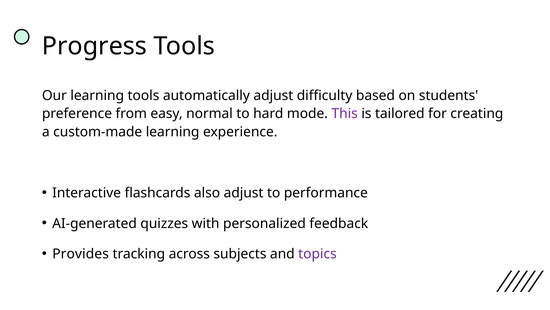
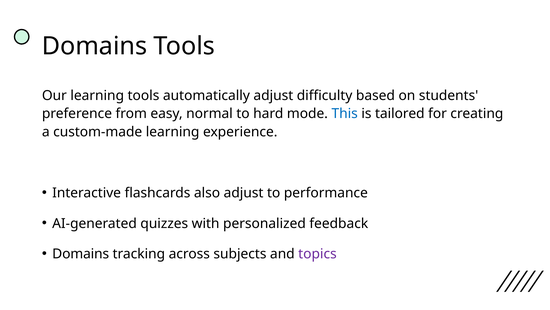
Progress at (94, 46): Progress -> Domains
This colour: purple -> blue
Provides at (81, 253): Provides -> Domains
